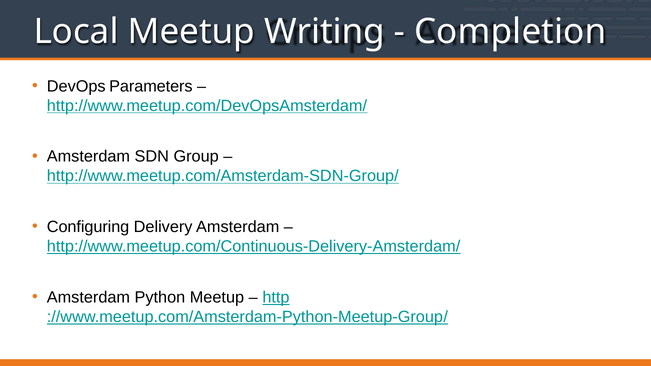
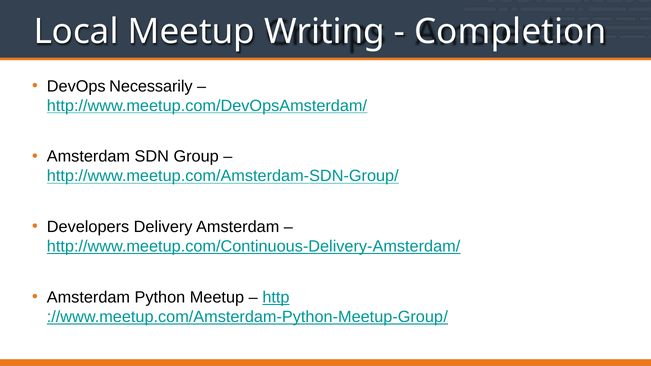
Parameters: Parameters -> Necessarily
Configuring: Configuring -> Developers
